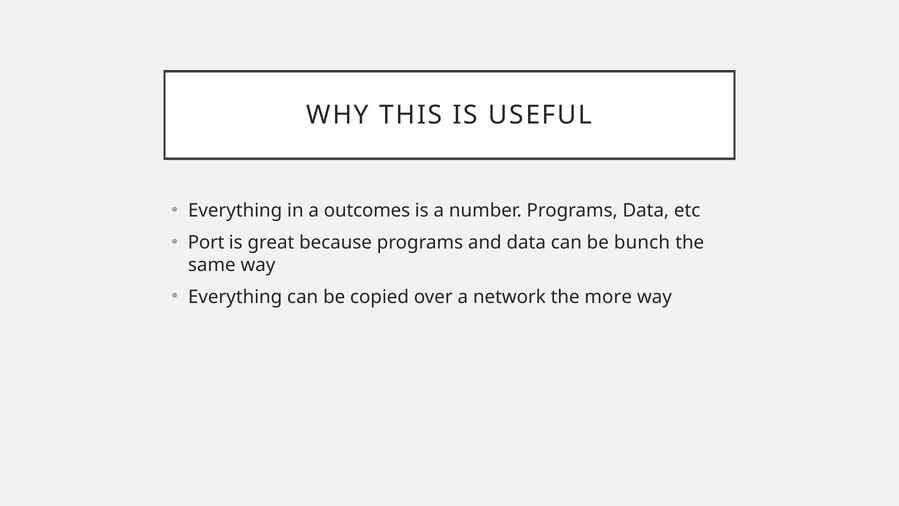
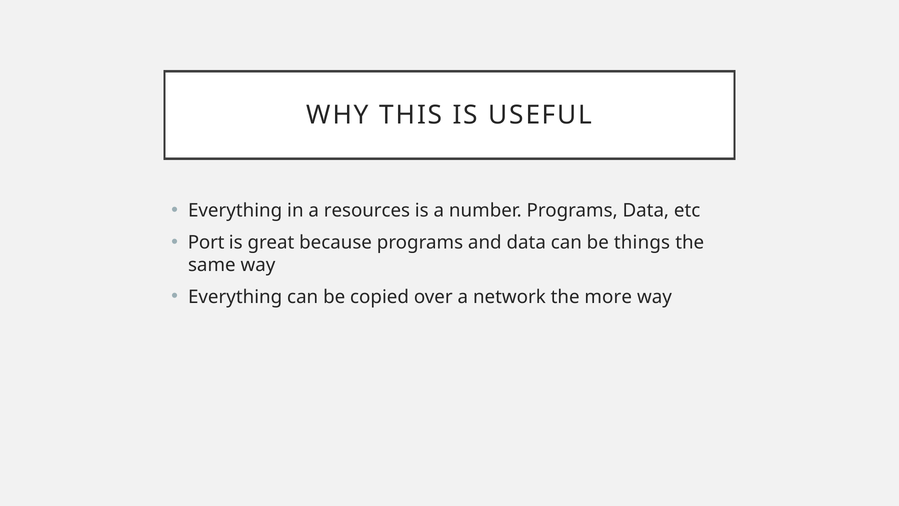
outcomes: outcomes -> resources
bunch: bunch -> things
